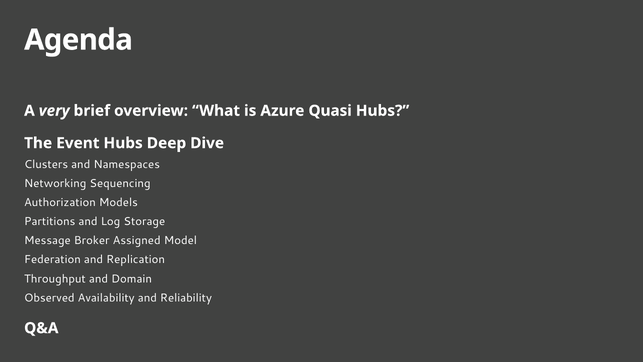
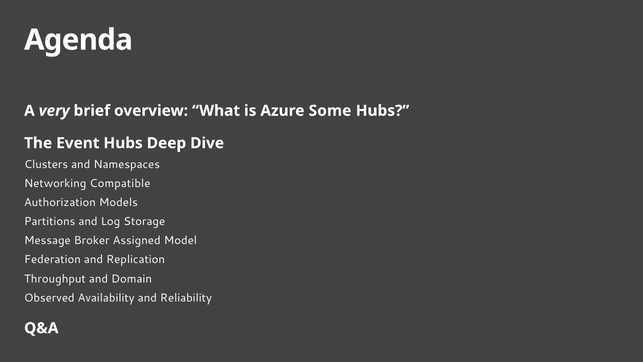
Quasi: Quasi -> Some
Sequencing: Sequencing -> Compatible
